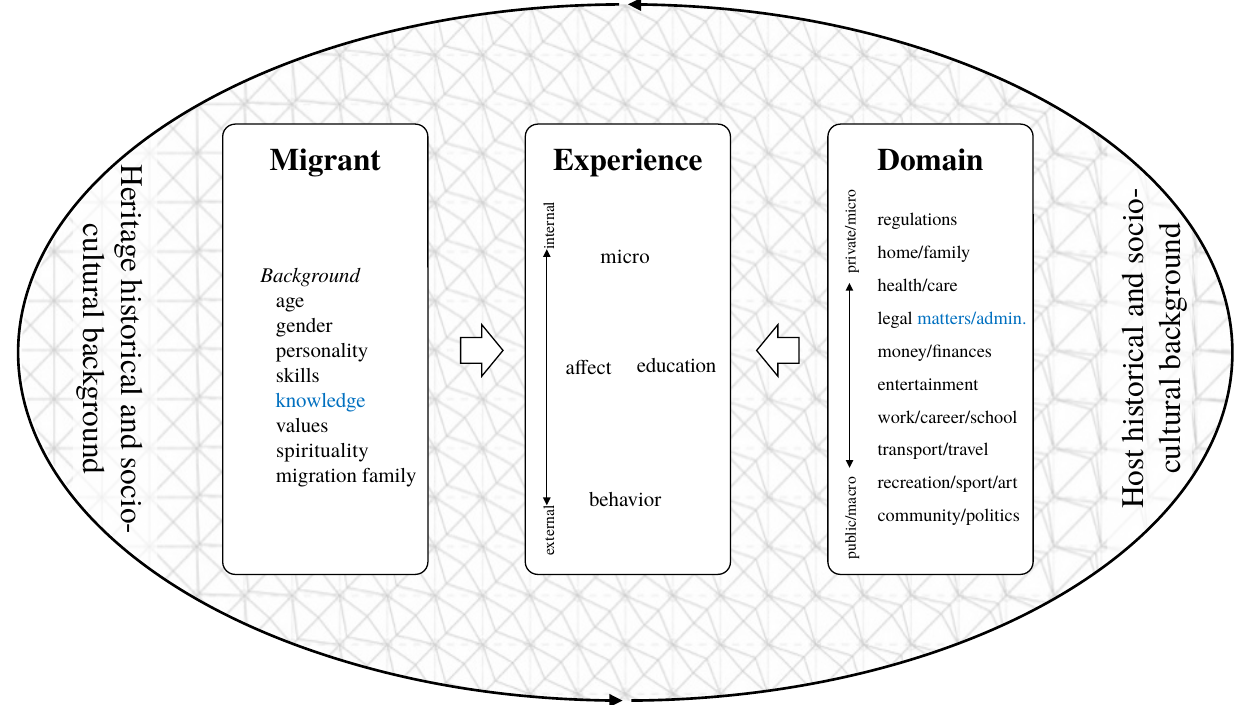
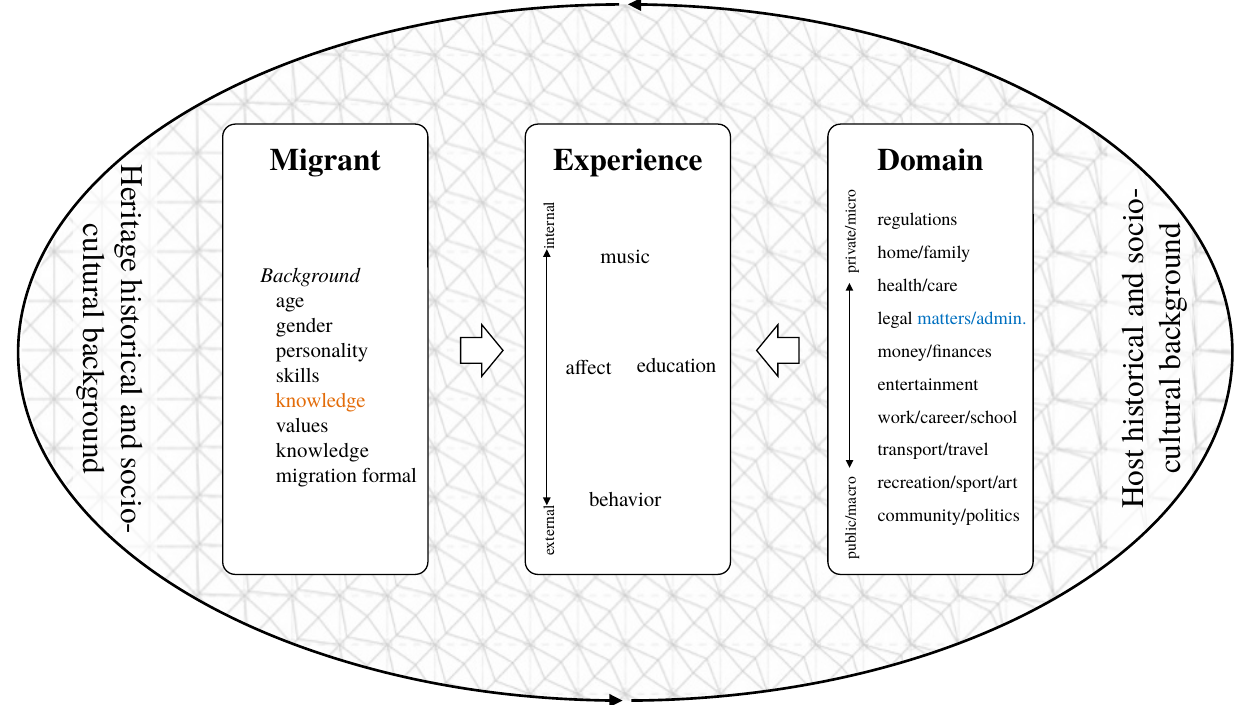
micro: micro -> music
knowledge at (321, 401) colour: blue -> orange
spirituality at (323, 451): spirituality -> knowledge
family: family -> formal
